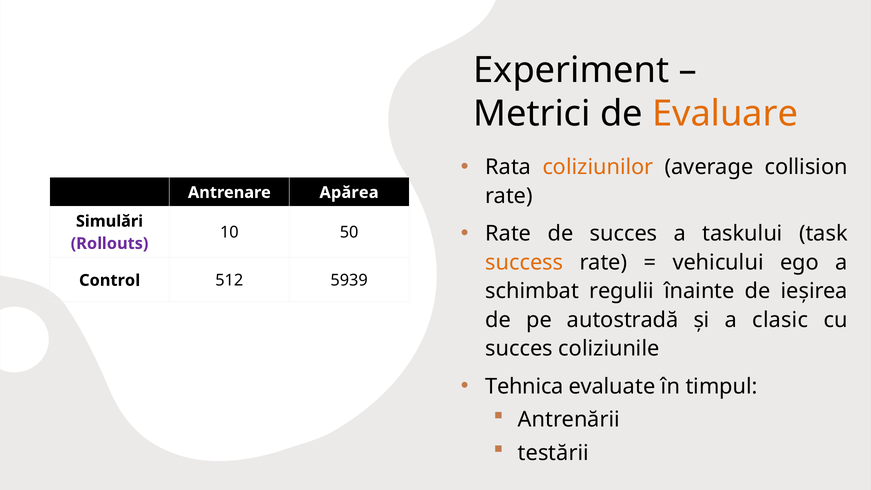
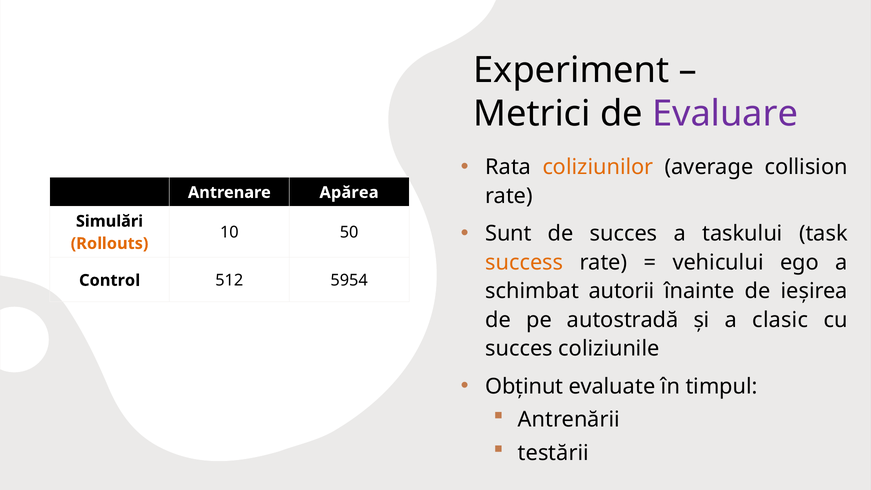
Evaluare colour: orange -> purple
Rate at (508, 234): Rate -> Sunt
Rollouts colour: purple -> orange
5939: 5939 -> 5954
regulii: regulii -> autorii
Tehnica: Tehnica -> Obținut
